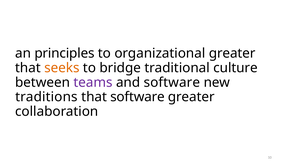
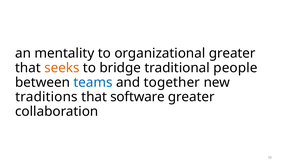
principles: principles -> mentality
culture: culture -> people
teams colour: purple -> blue
and software: software -> together
